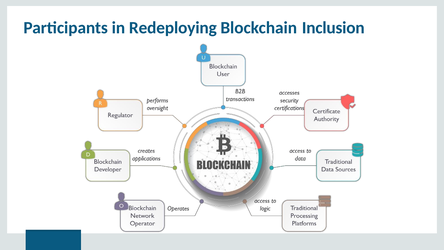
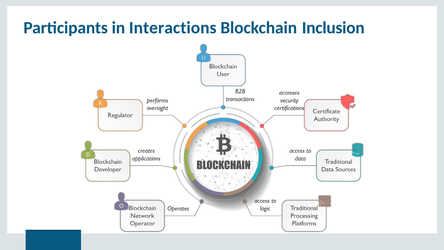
Redeploying: Redeploying -> Interactions
